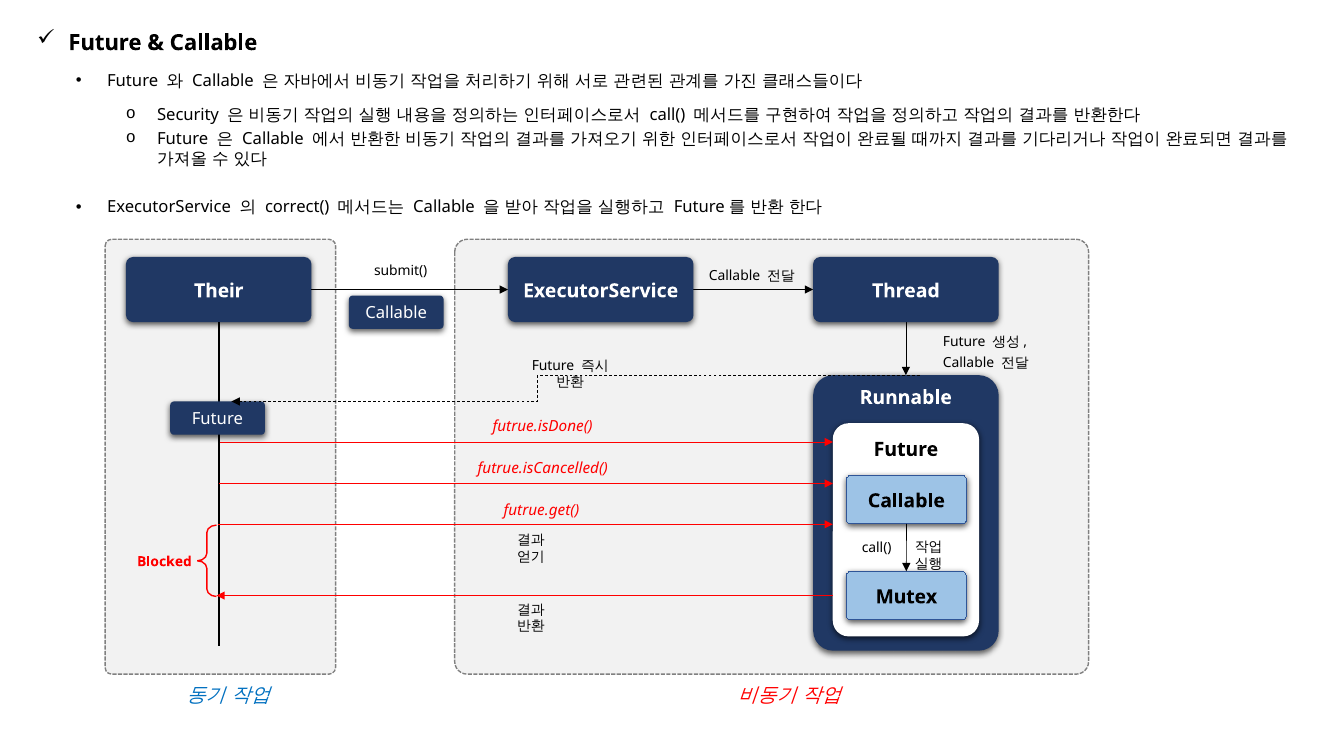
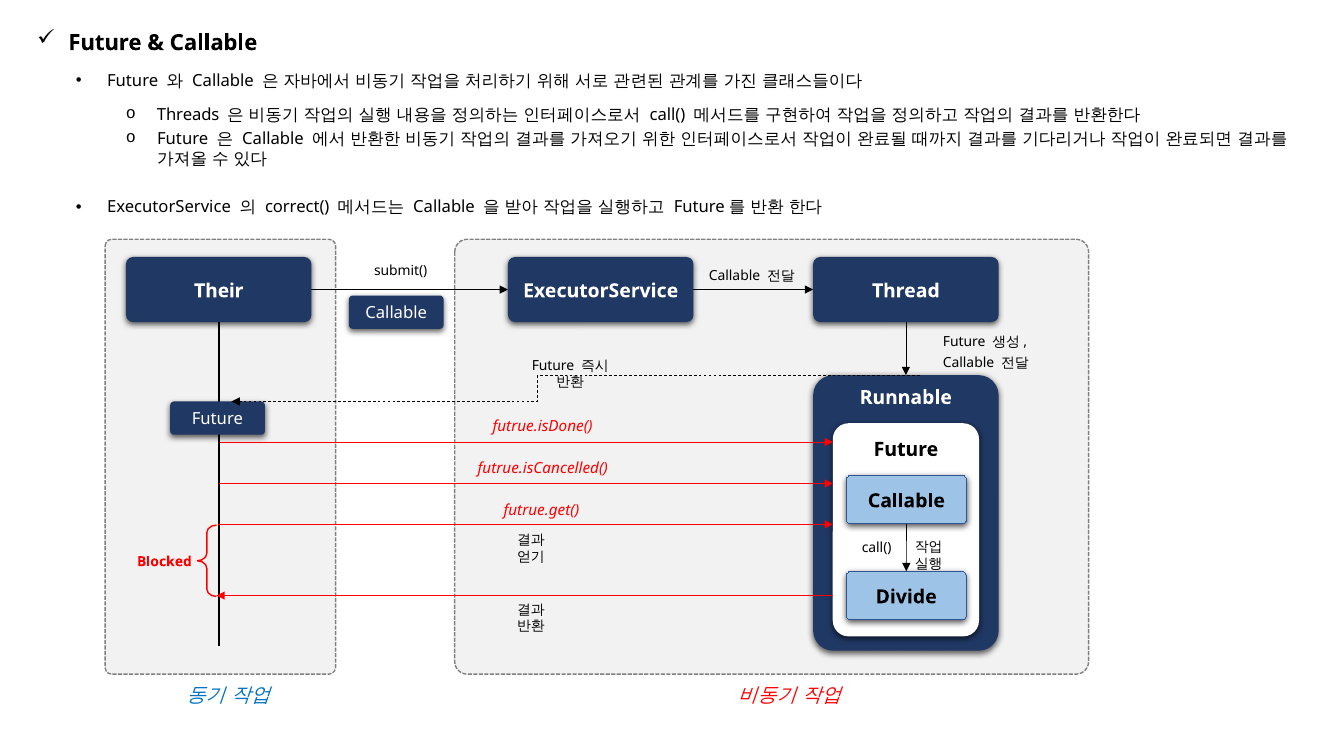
Security: Security -> Threads
Mutex: Mutex -> Divide
